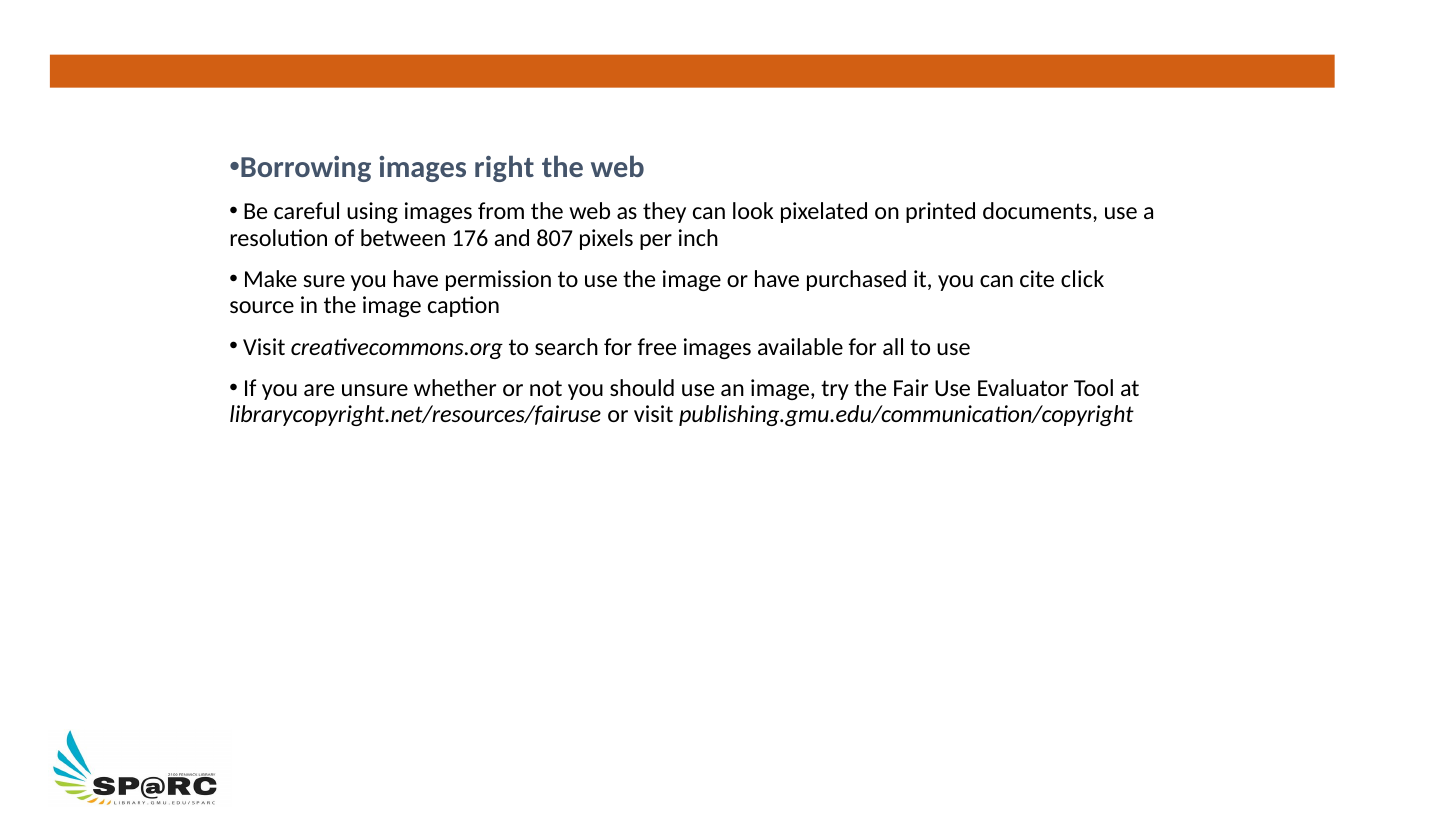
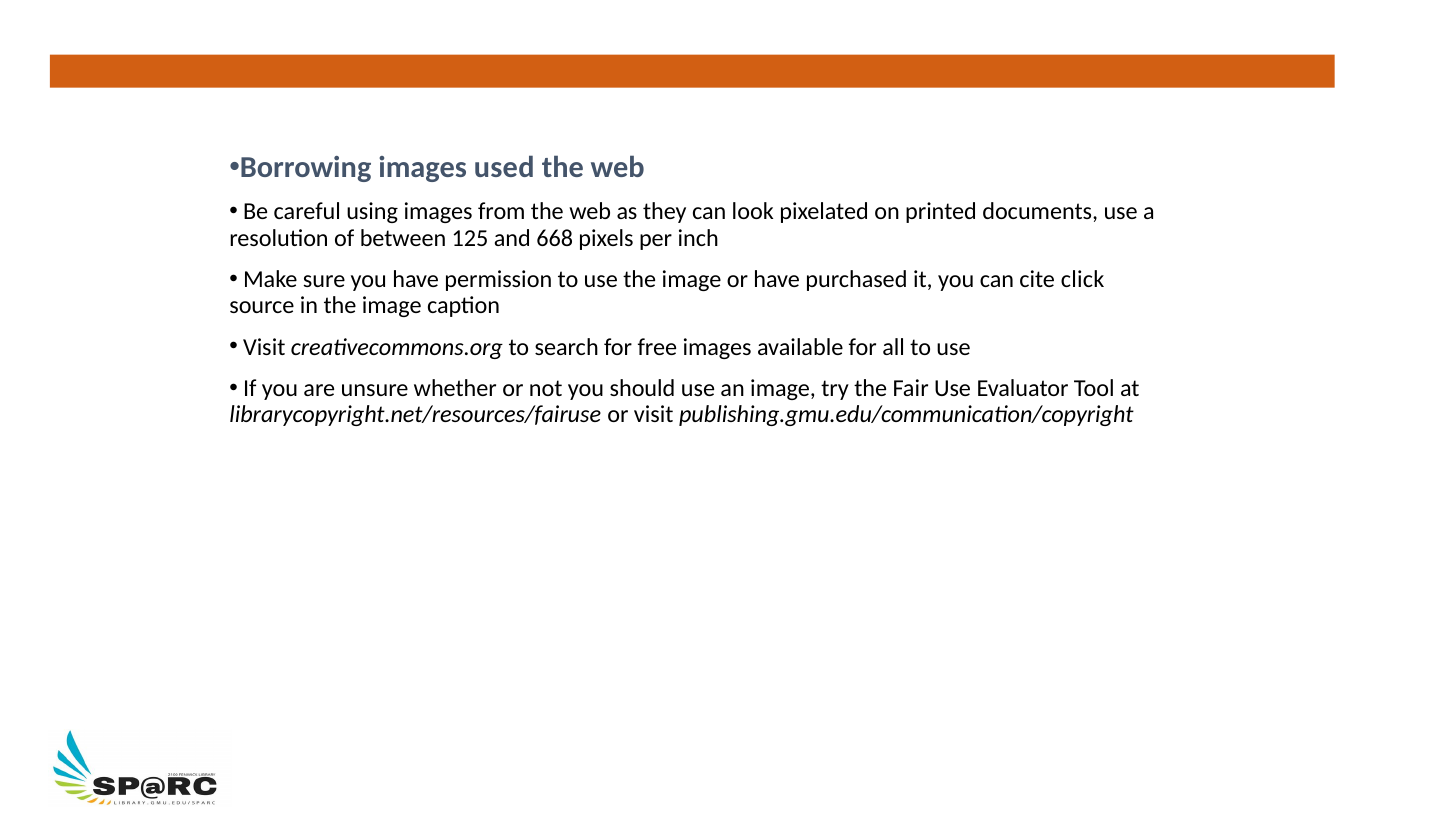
right: right -> used
176: 176 -> 125
807: 807 -> 668
